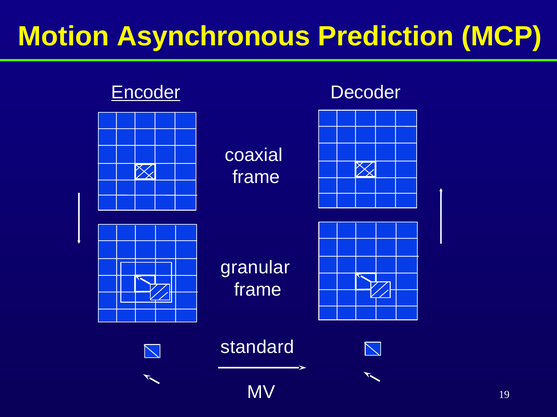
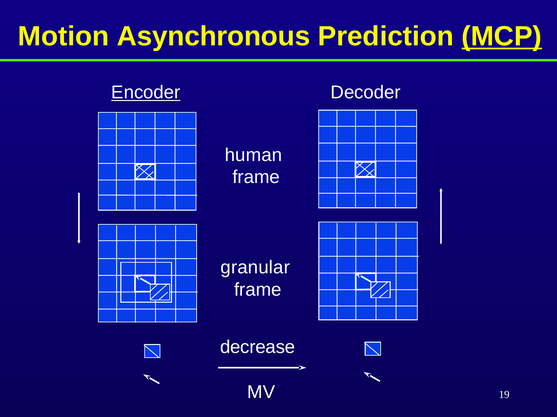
MCP underline: none -> present
coaxial: coaxial -> human
standard: standard -> decrease
